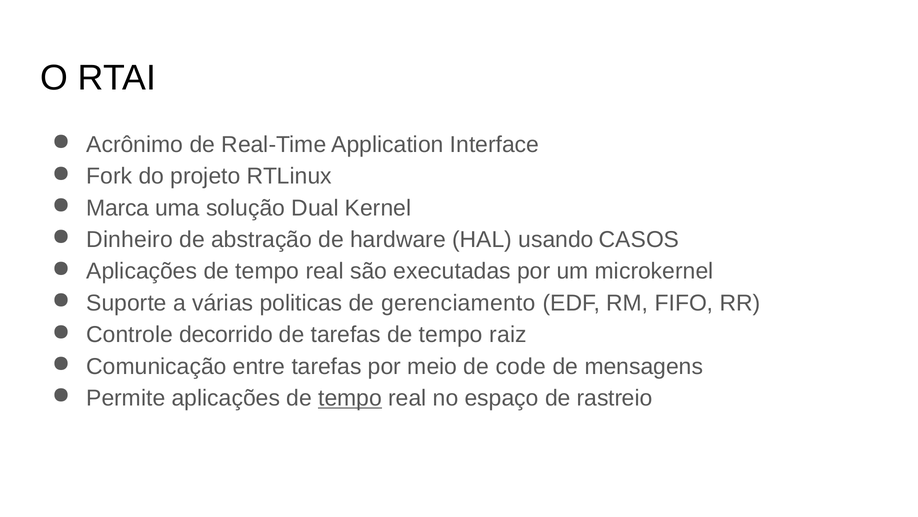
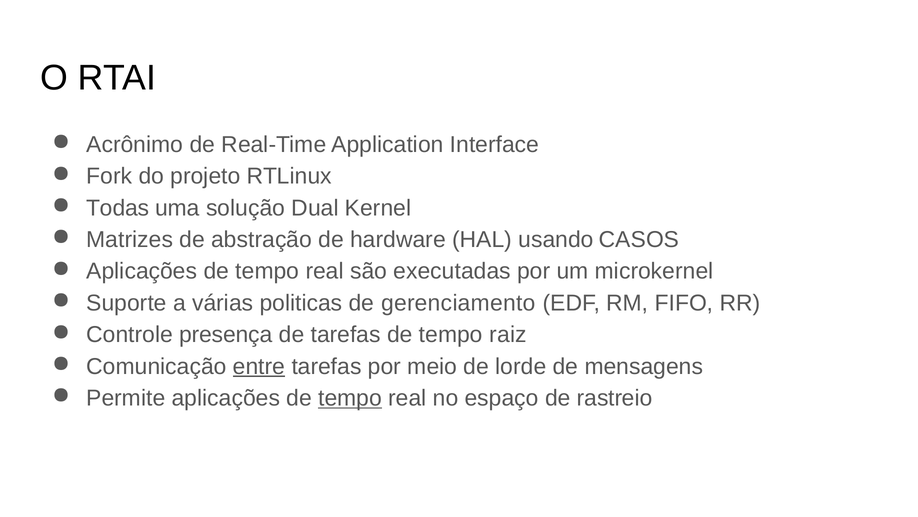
Marca: Marca -> Todas
Dinheiro: Dinheiro -> Matrizes
decorrido: decorrido -> presença
entre underline: none -> present
code: code -> lorde
